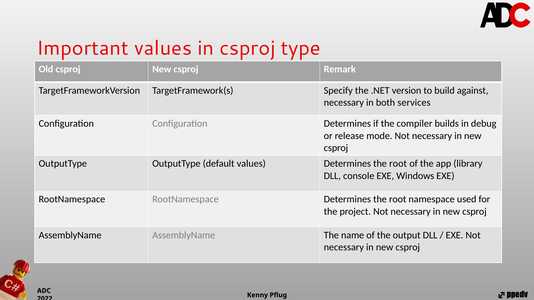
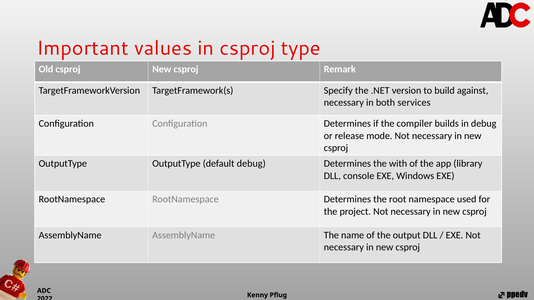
default values: values -> debug
root at (398, 164): root -> with
